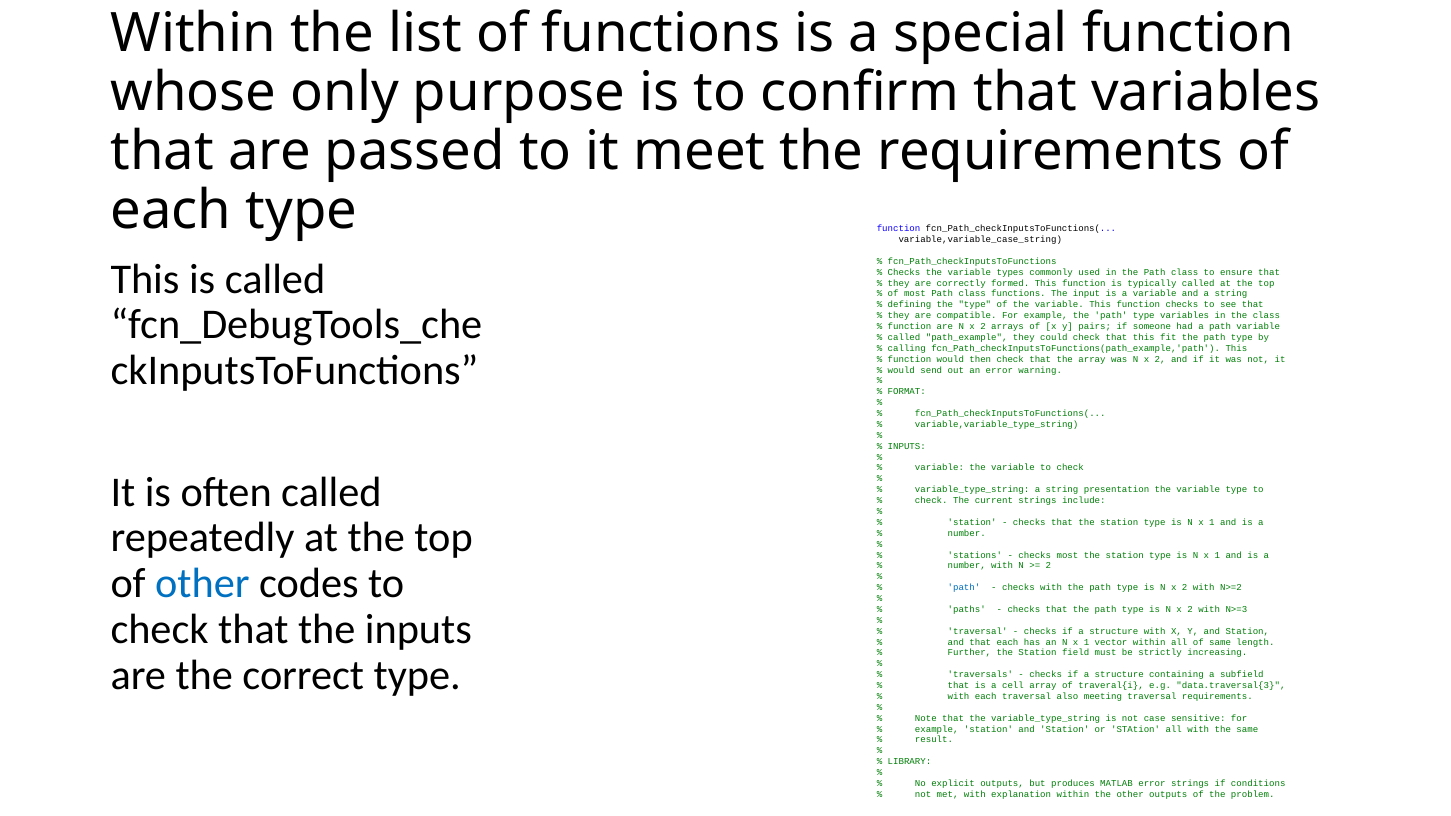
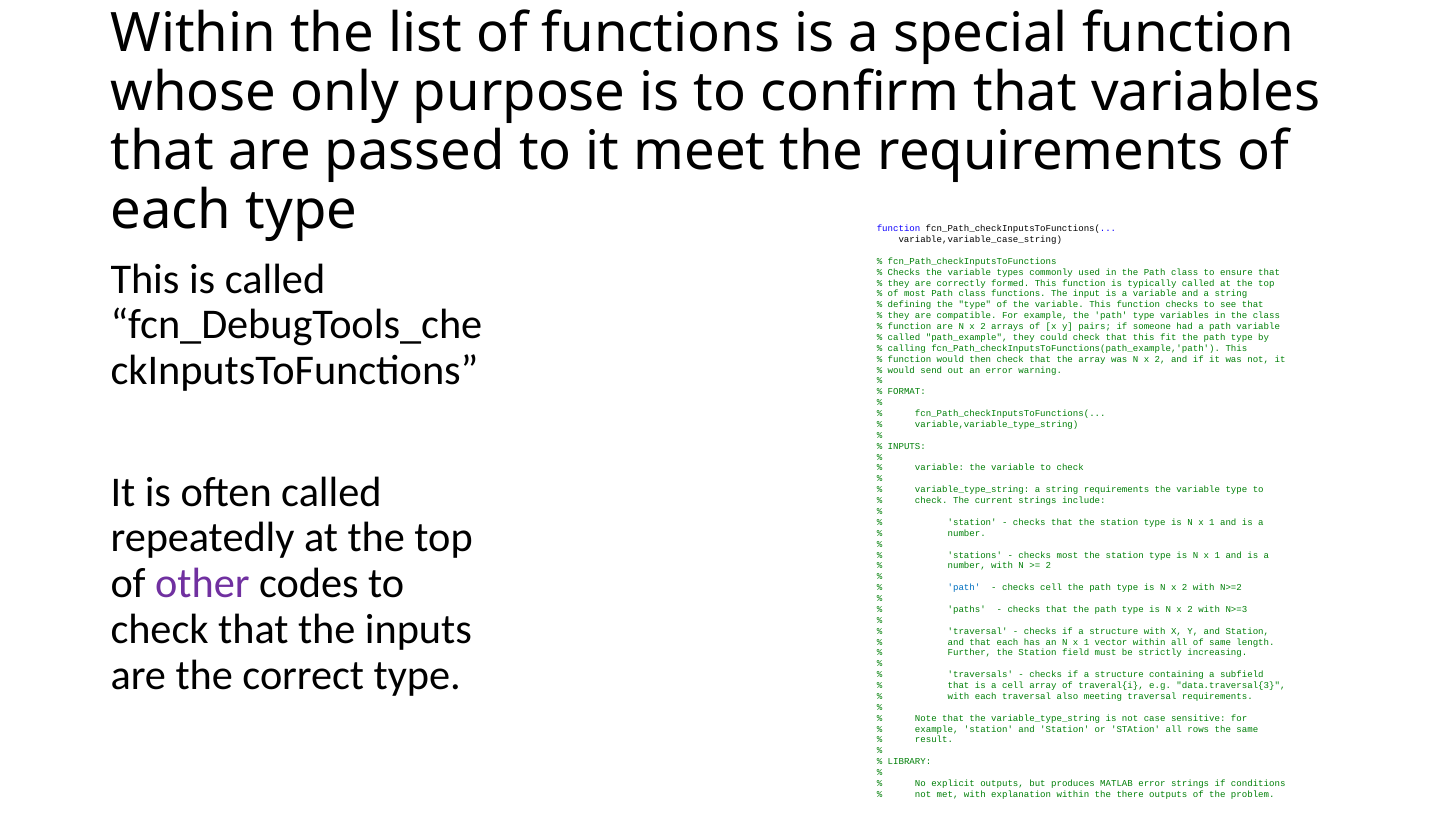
string presentation: presentation -> requirements
other at (202, 584) colour: blue -> purple
checks with: with -> cell
all with: with -> rows
the other: other -> there
